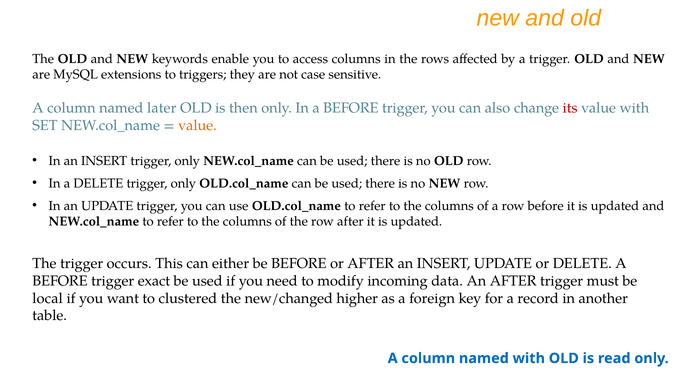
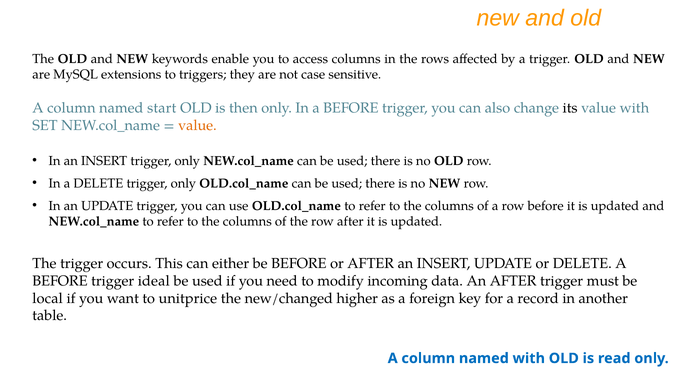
later: later -> start
its colour: red -> black
exact: exact -> ideal
clustered: clustered -> unitprice
